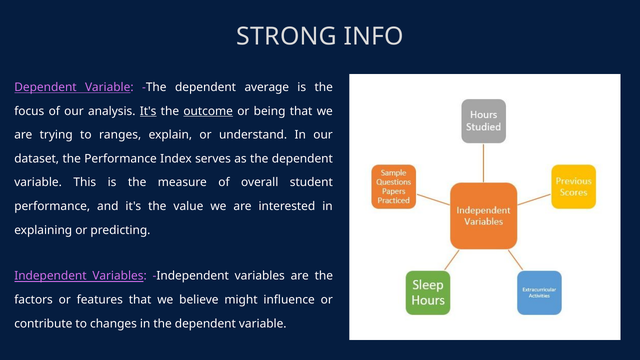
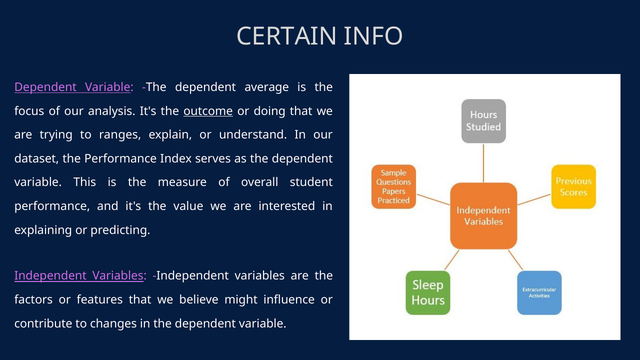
STRONG: STRONG -> CERTAIN
It's at (148, 111) underline: present -> none
being: being -> doing
